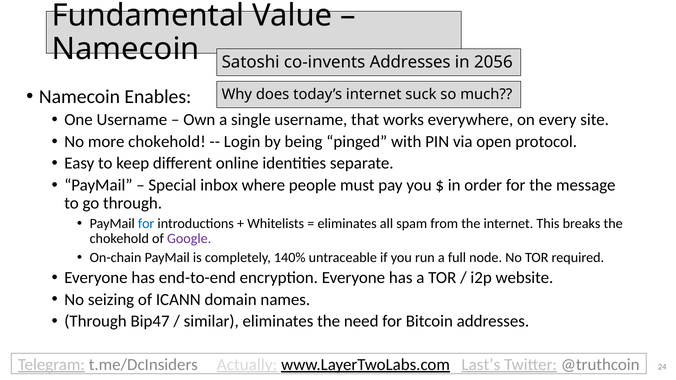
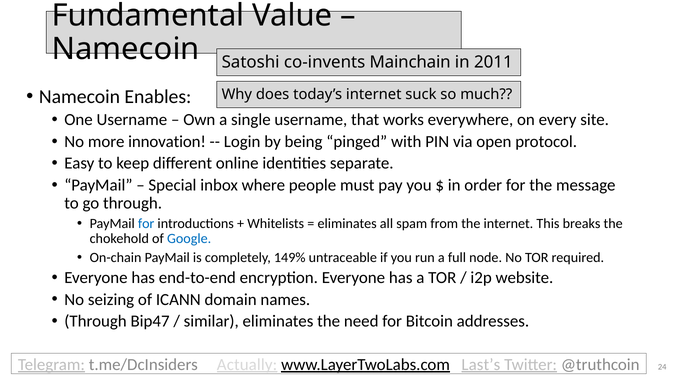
co-invents Addresses: Addresses -> Mainchain
2056: 2056 -> 2011
more chokehold: chokehold -> innovation
Google colour: purple -> blue
140%: 140% -> 149%
